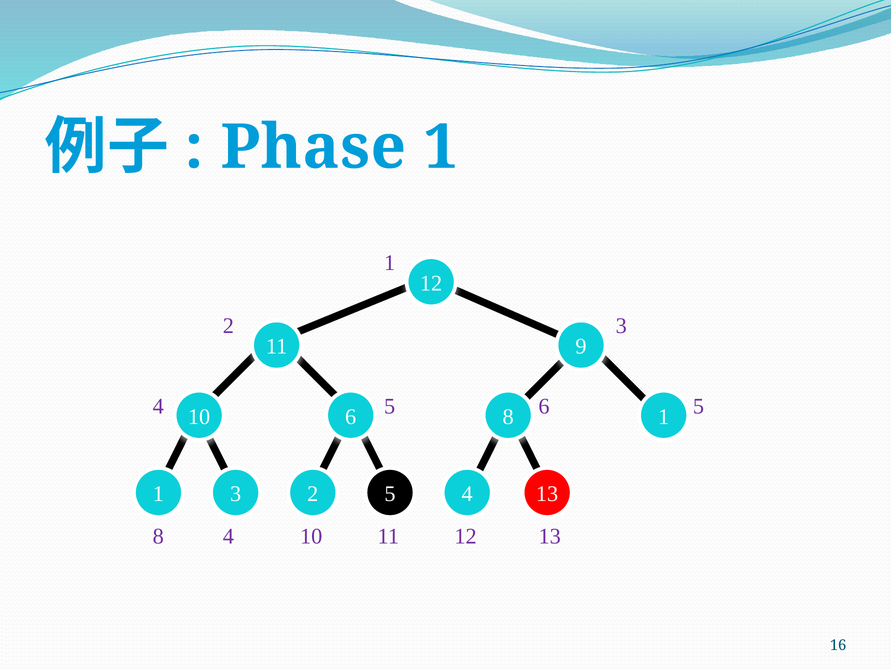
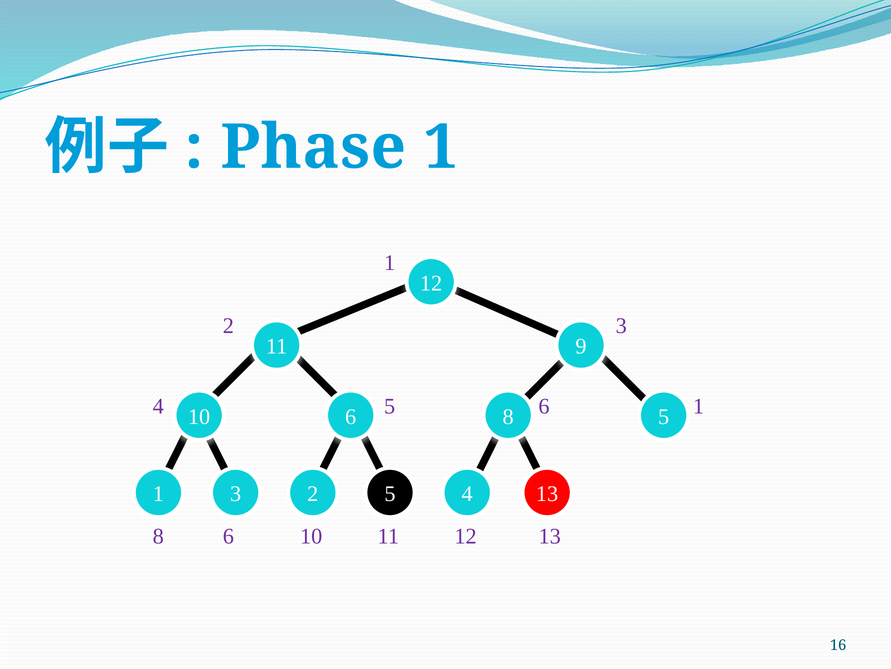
6 5: 5 -> 1
6 1: 1 -> 5
8 4: 4 -> 6
